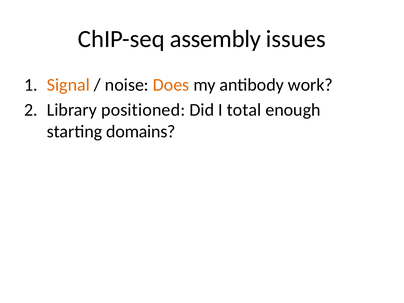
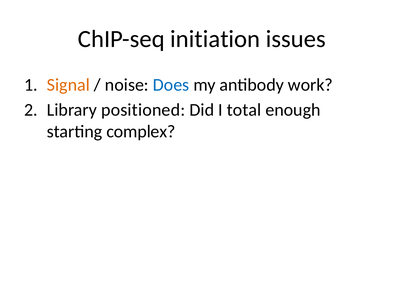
assembly: assembly -> initiation
Does colour: orange -> blue
domains: domains -> complex
